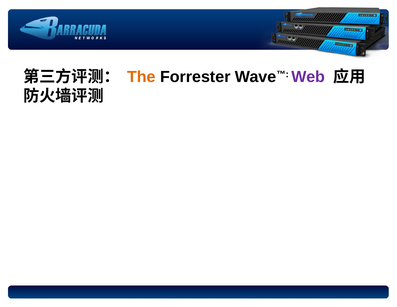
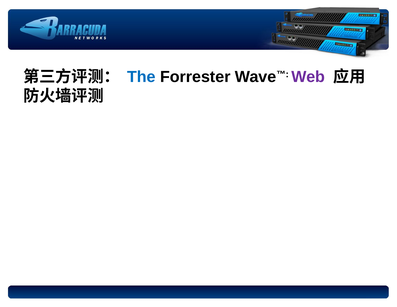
The colour: orange -> blue
